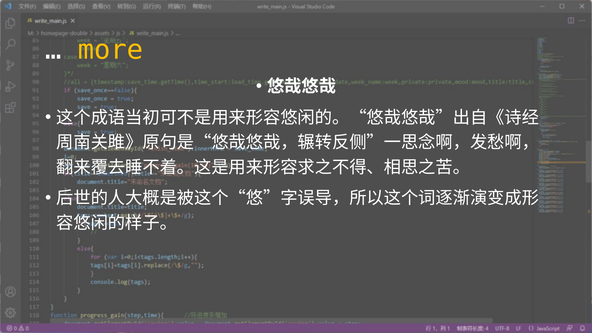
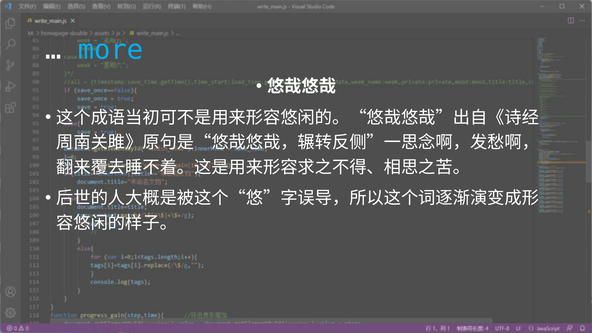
more colour: yellow -> light blue
